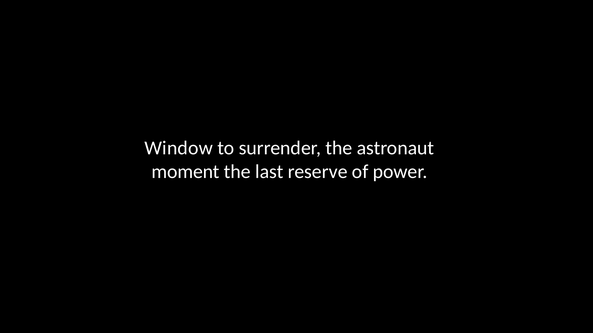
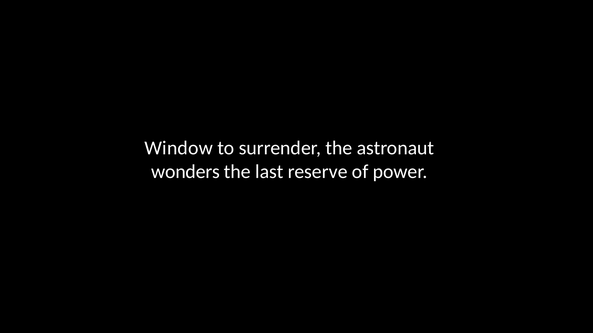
moment: moment -> wonders
